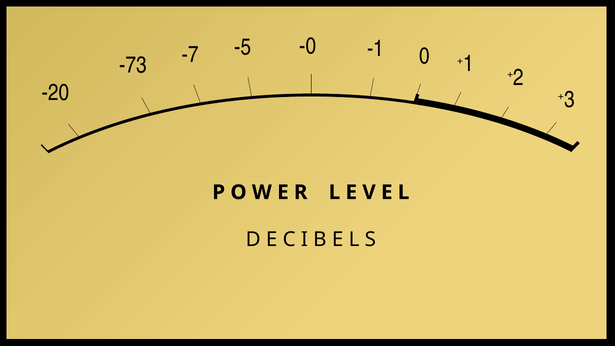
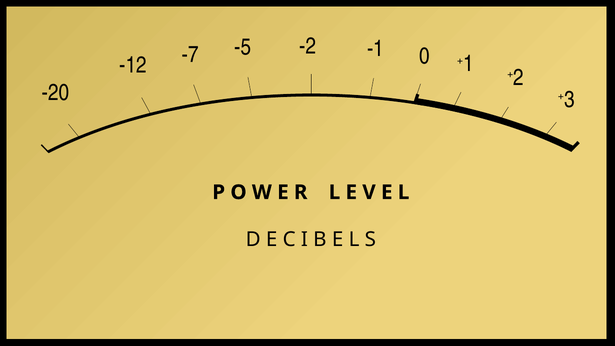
-73: -73 -> -12
-0: -0 -> -2
